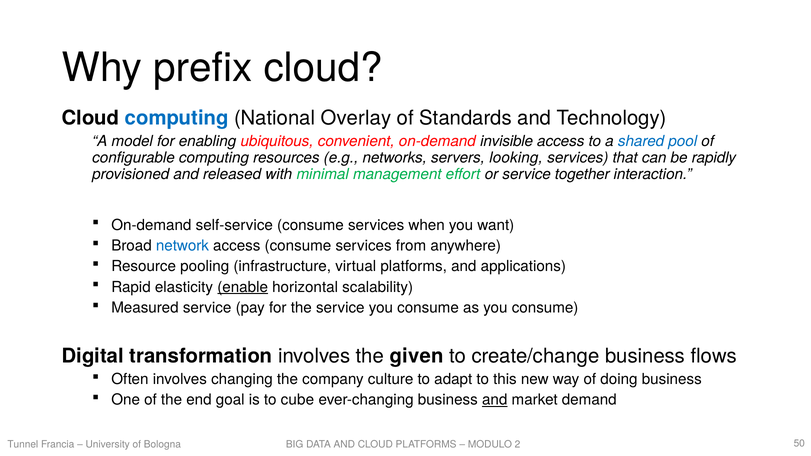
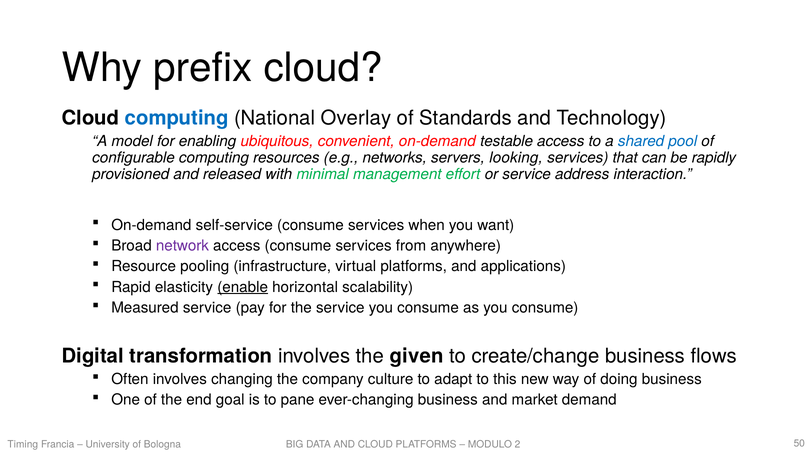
invisible: invisible -> testable
together: together -> address
network colour: blue -> purple
cube: cube -> pane
and at (495, 400) underline: present -> none
Tunnel: Tunnel -> Timing
